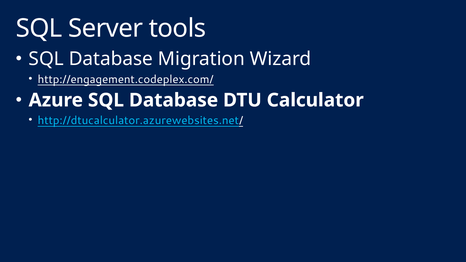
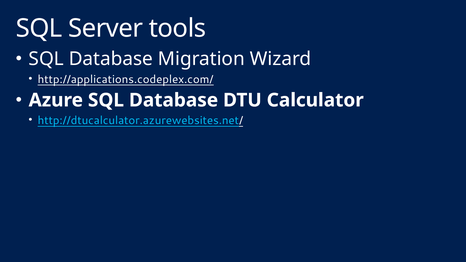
http://engagement.codeplex.com/: http://engagement.codeplex.com/ -> http://applications.codeplex.com/
